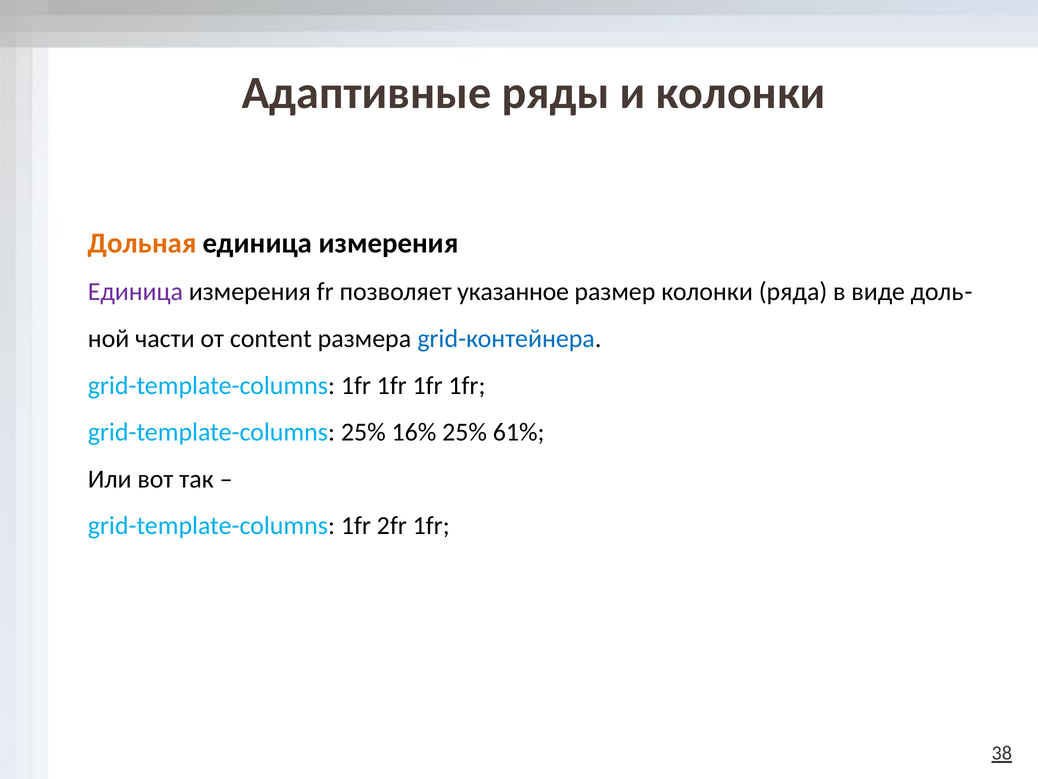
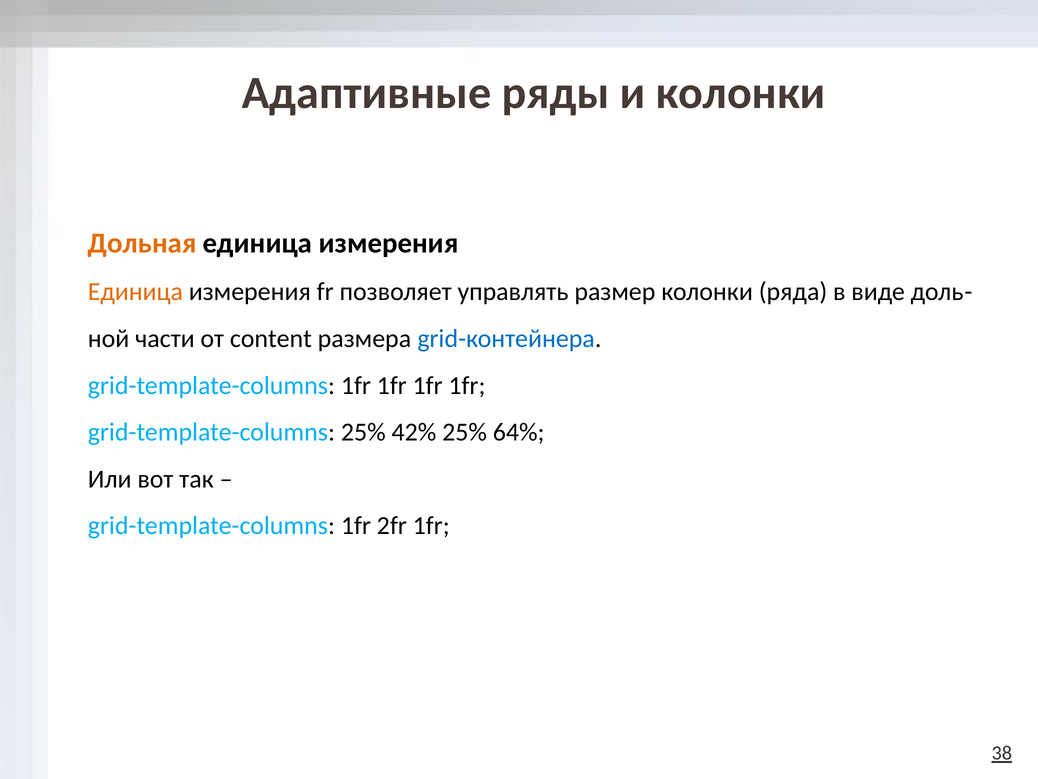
Единица at (135, 291) colour: purple -> orange
указанное: указанное -> управлять
16%: 16% -> 42%
61%: 61% -> 64%
